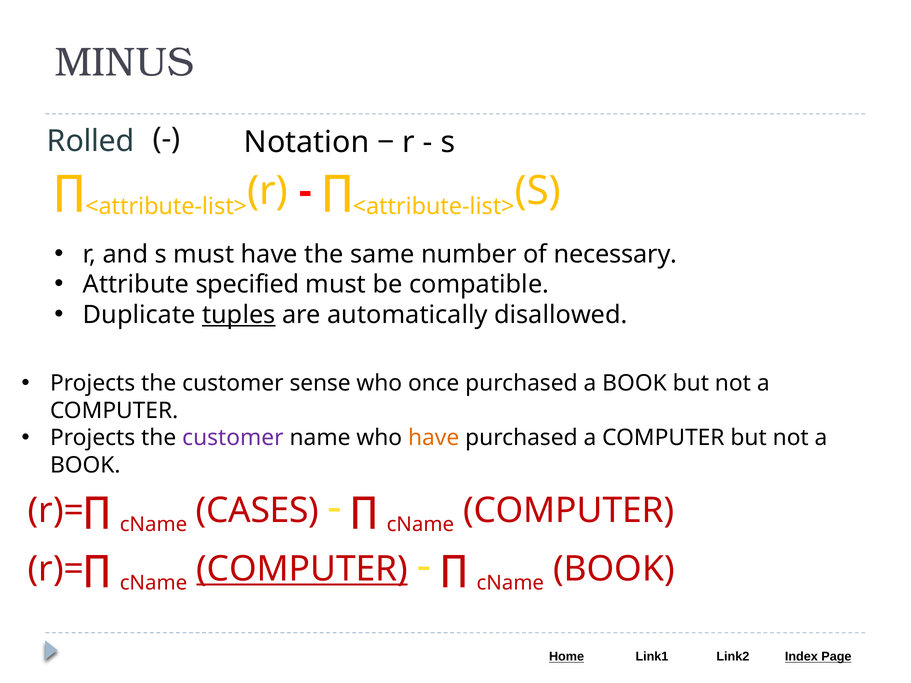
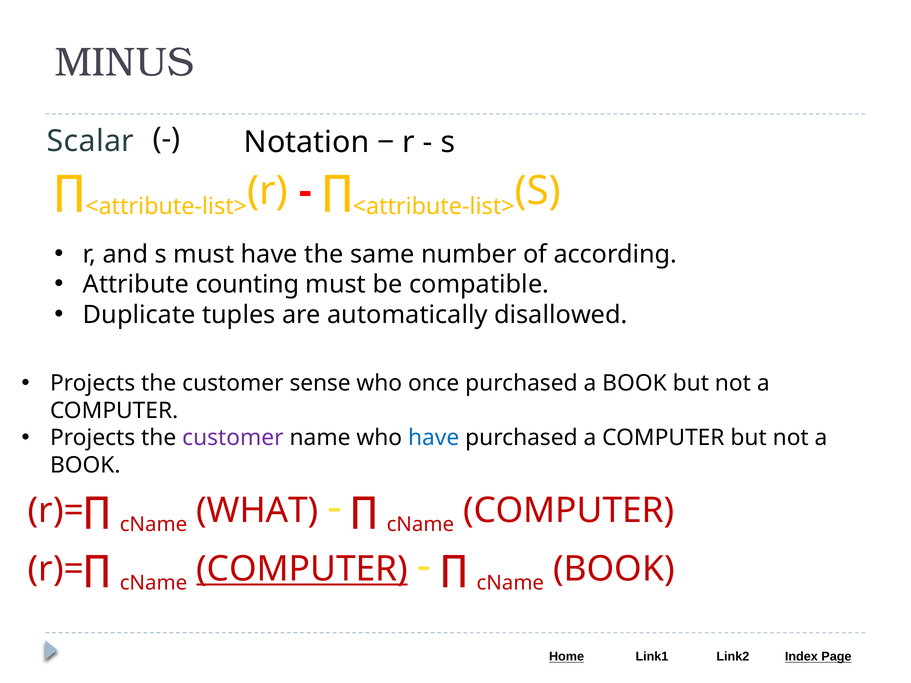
Rolled: Rolled -> Scalar
necessary: necessary -> according
specified: specified -> counting
tuples underline: present -> none
have at (434, 438) colour: orange -> blue
CASES: CASES -> WHAT
